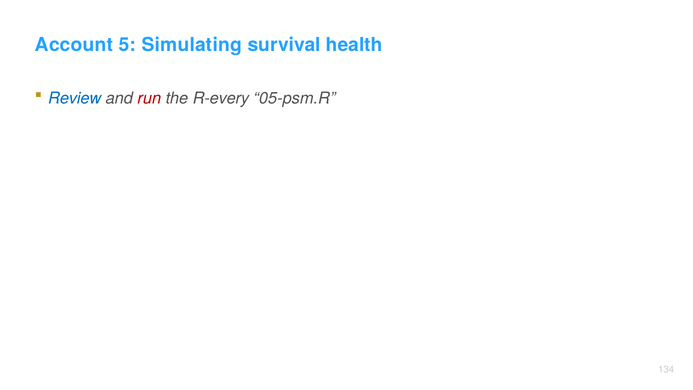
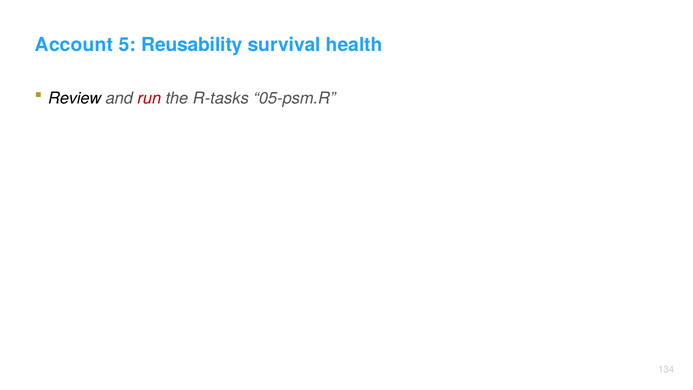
Simulating: Simulating -> Reusability
Review colour: blue -> black
R-every: R-every -> R-tasks
